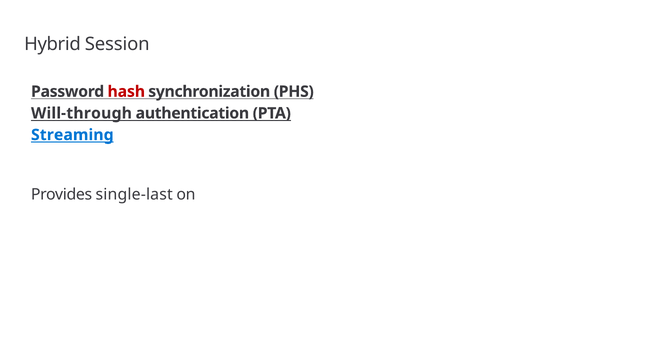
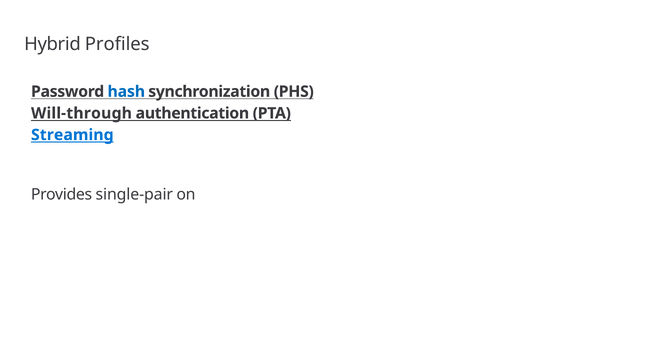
Session: Session -> Profiles
hash colour: red -> blue
single-last: single-last -> single-pair
